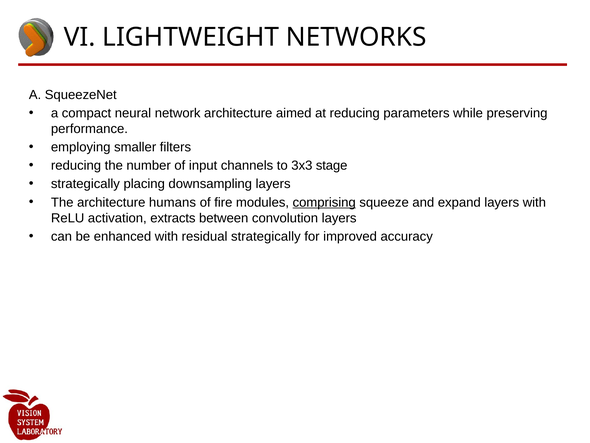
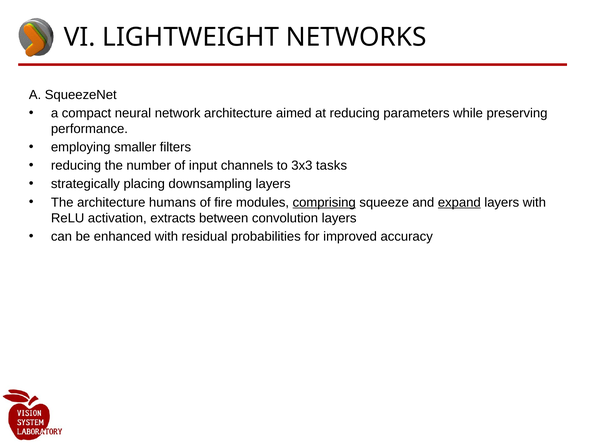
stage: stage -> tasks
expand underline: none -> present
residual strategically: strategically -> probabilities
